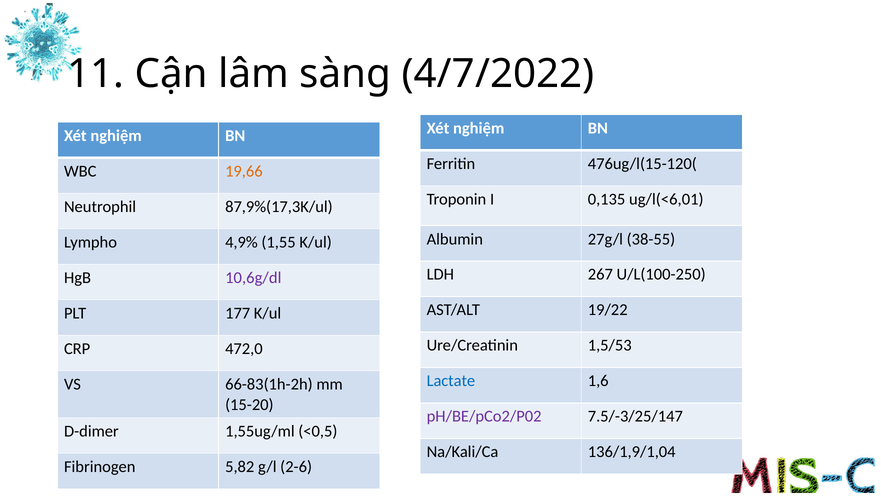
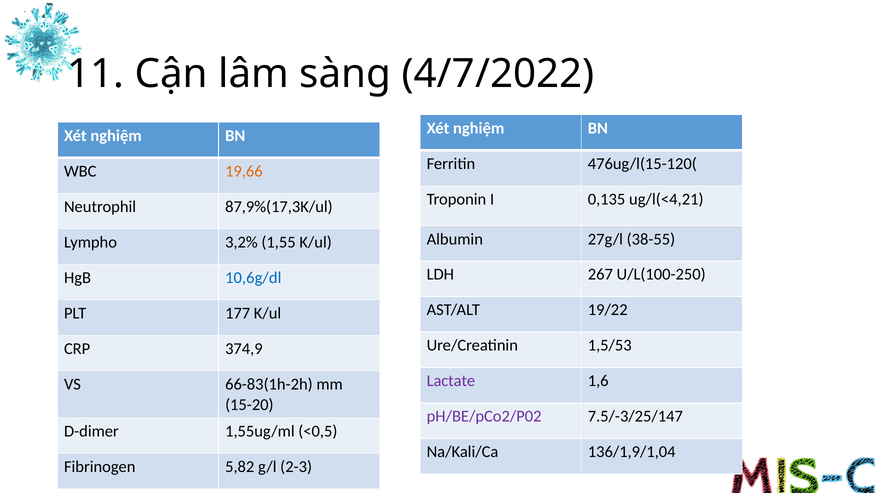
ug/l(<6,01: ug/l(<6,01 -> ug/l(<4,21
4,9%: 4,9% -> 3,2%
10,6g/dl colour: purple -> blue
472,0: 472,0 -> 374,9
Lactate colour: blue -> purple
2-6: 2-6 -> 2-3
